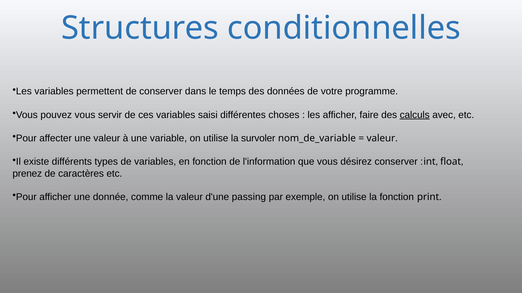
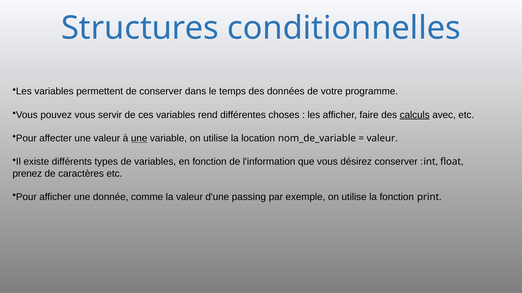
saisi: saisi -> rend
une at (139, 139) underline: none -> present
survoler: survoler -> location
